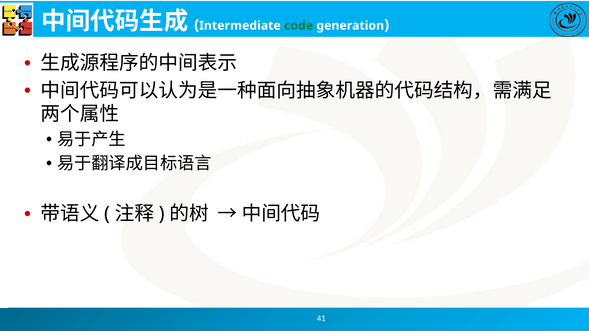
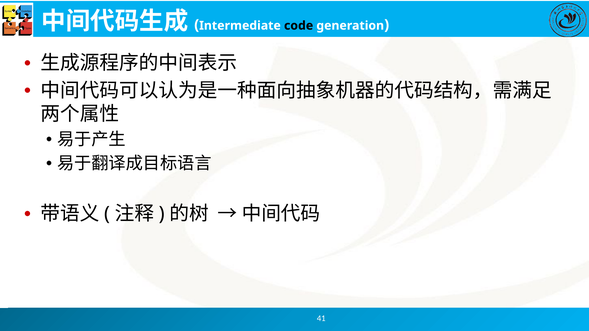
code colour: green -> black
